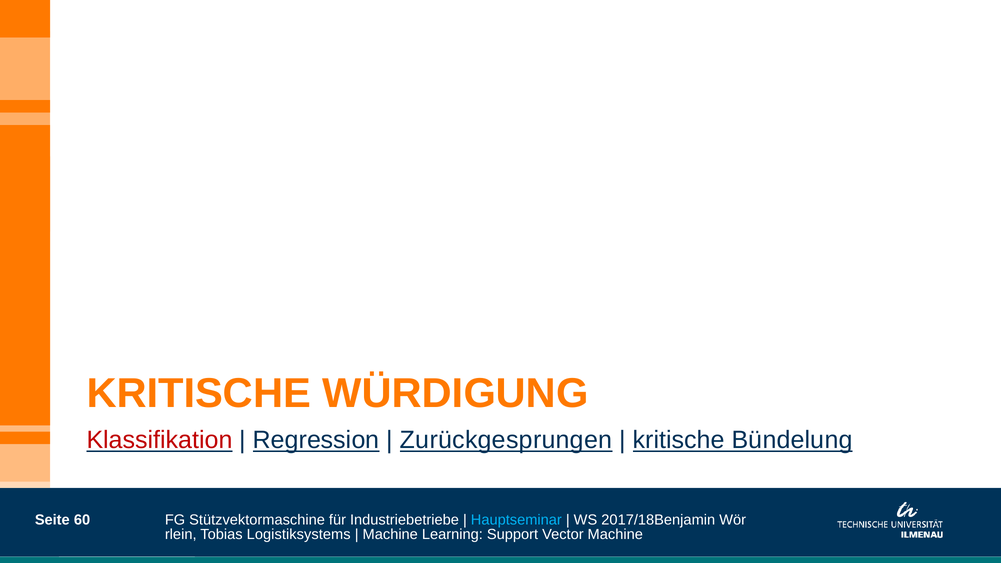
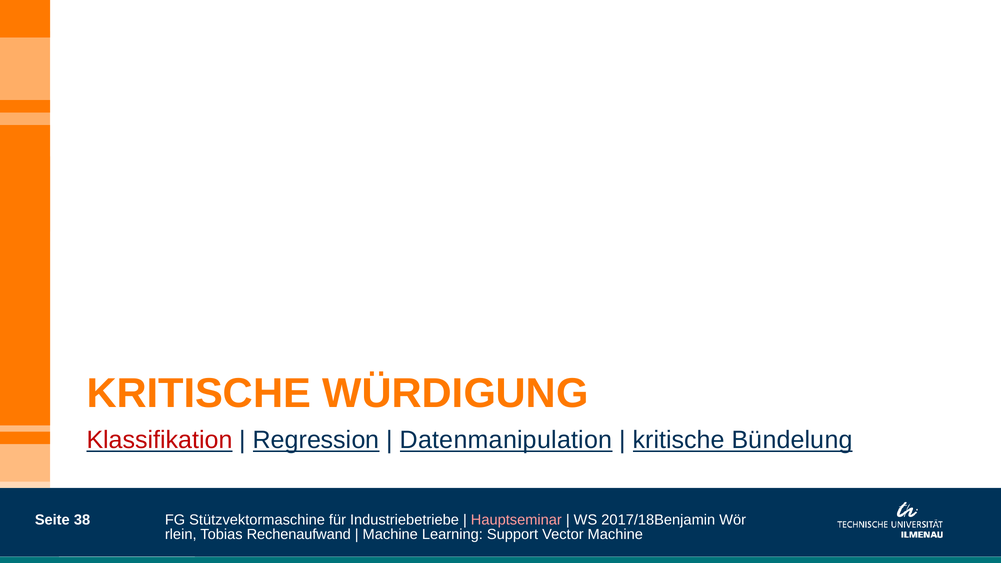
Zurückgesprungen: Zurückgesprungen -> Datenmanipulation
60: 60 -> 38
Hauptseminar colour: light blue -> pink
Logistiksystems: Logistiksystems -> Rechenaufwand
